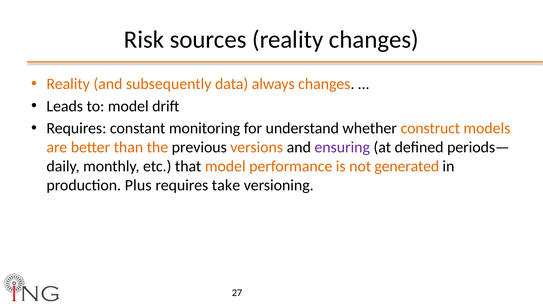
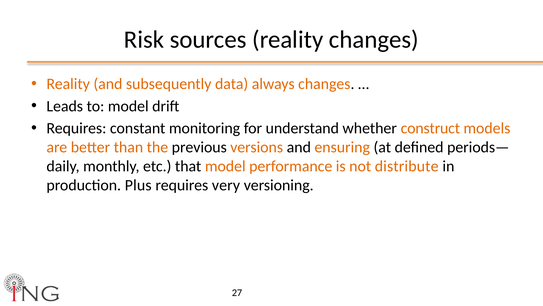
ensuring colour: purple -> orange
generated: generated -> distribute
take: take -> very
